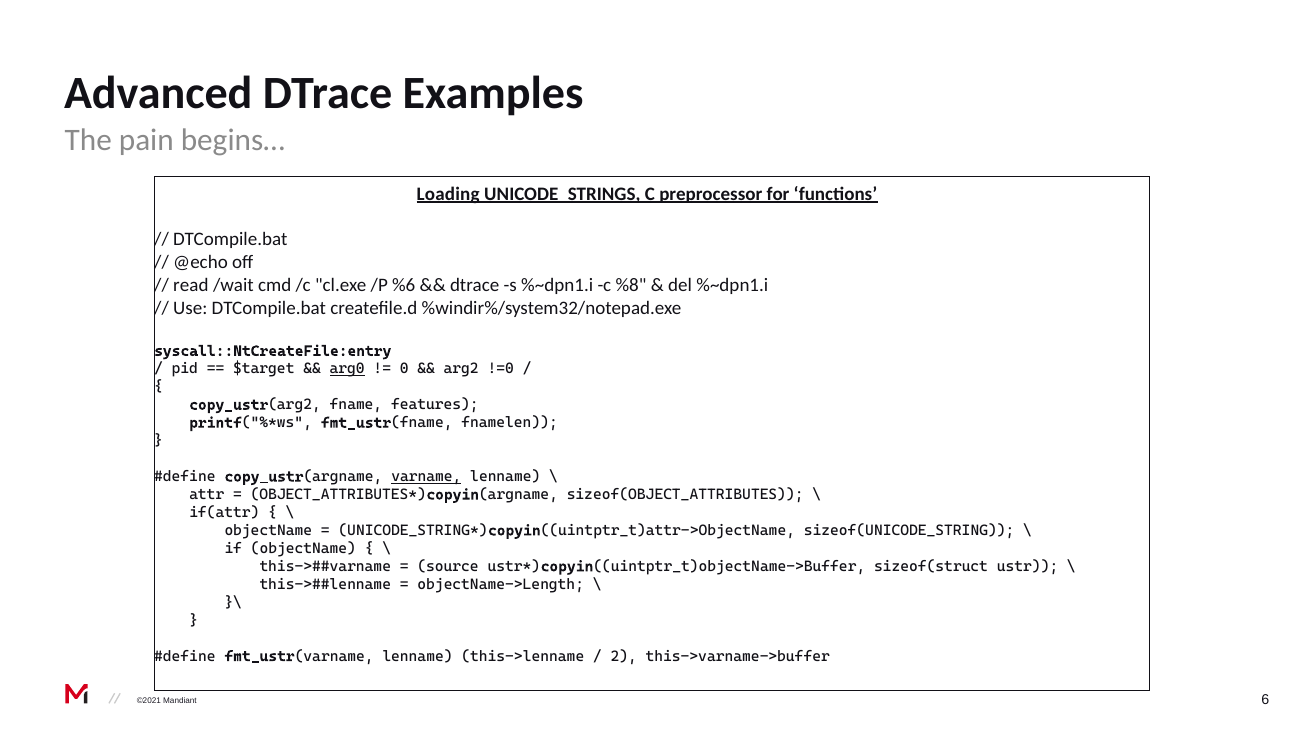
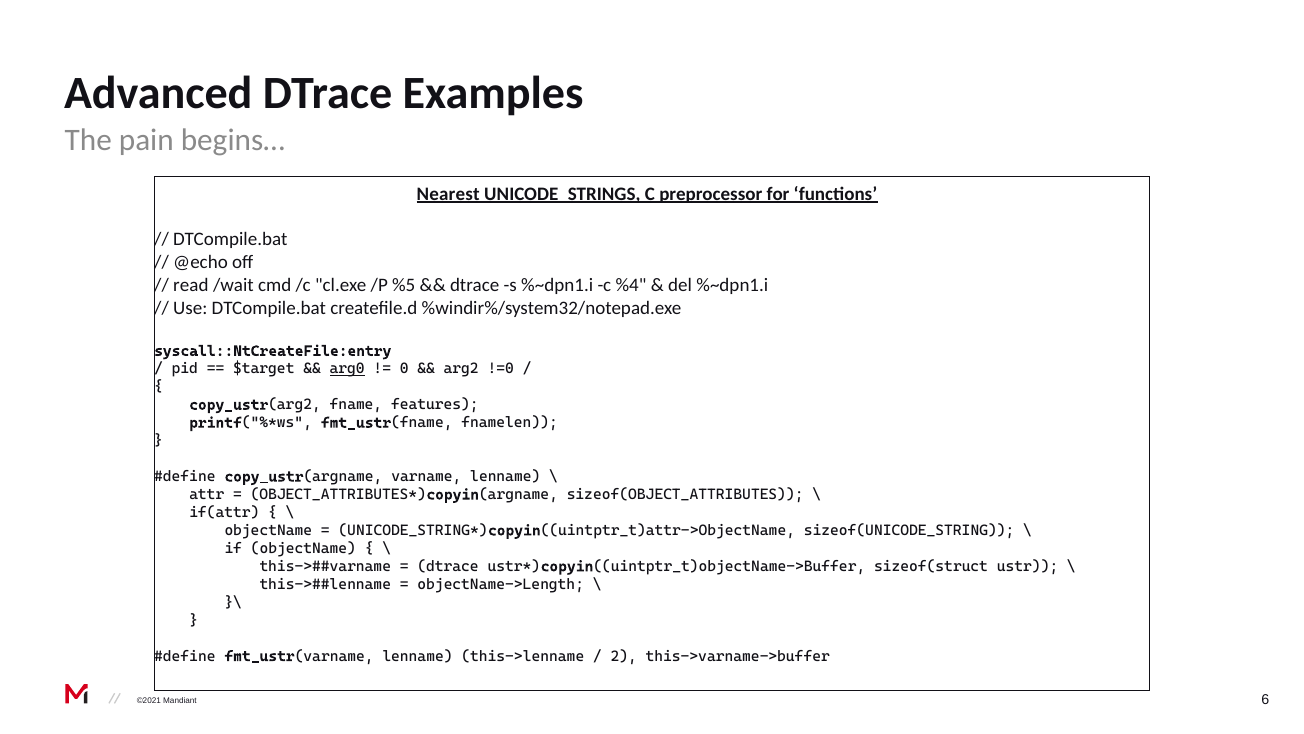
Loading: Loading -> Nearest
%6: %6 -> %5
%8: %8 -> %4
varname at (426, 476) underline: present -> none
source at (448, 566): source -> dtrace
